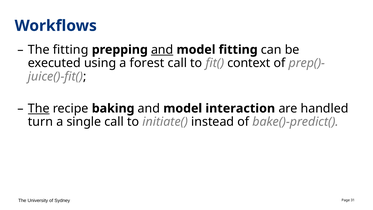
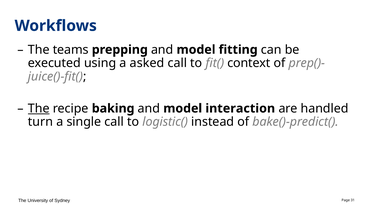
The fitting: fitting -> teams
and at (162, 50) underline: present -> none
forest: forest -> asked
initiate(: initiate( -> logistic(
